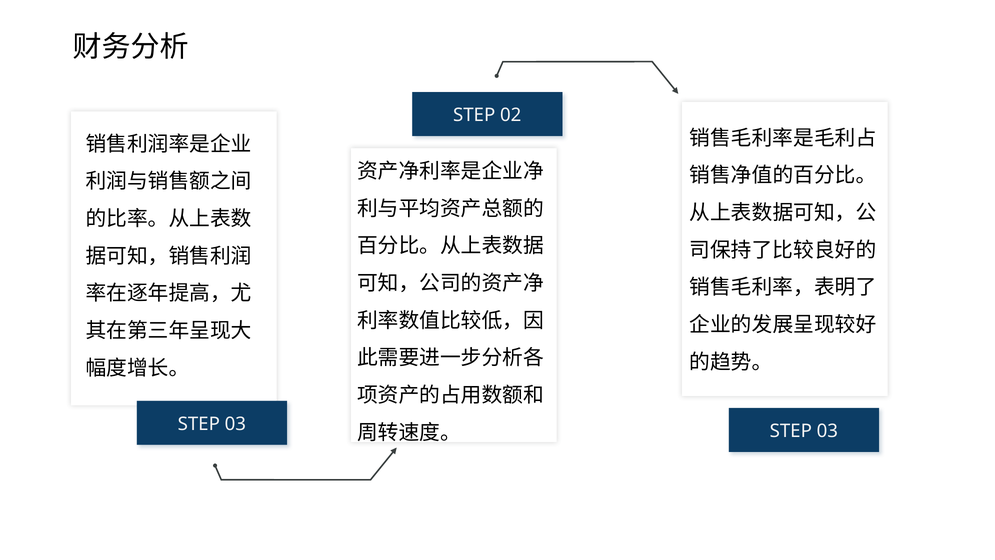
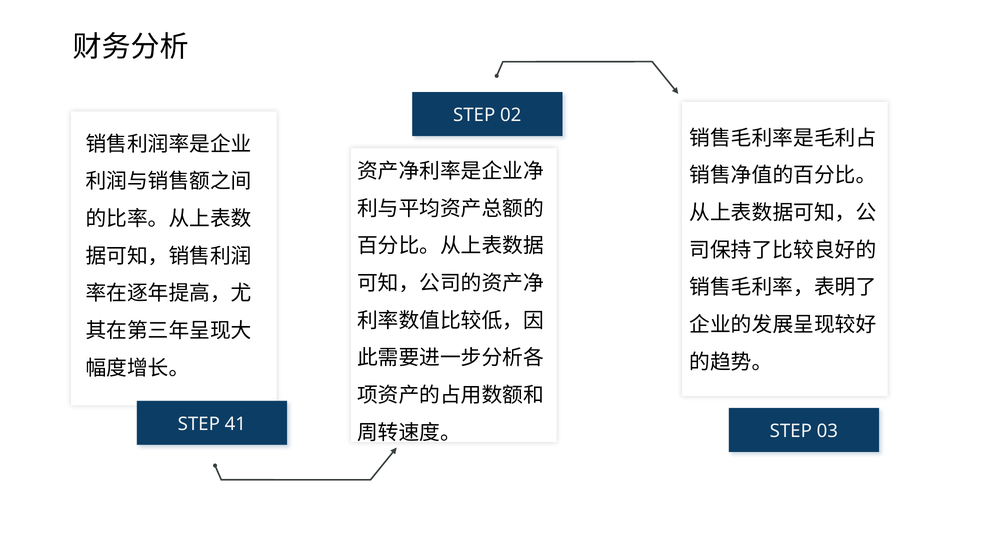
03 at (235, 424): 03 -> 41
